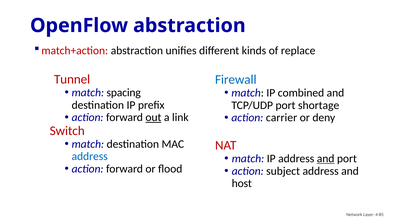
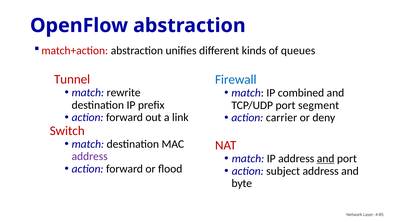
replace: replace -> queues
spacing: spacing -> rewrite
shortage: shortage -> segment
out underline: present -> none
address at (90, 156) colour: blue -> purple
host: host -> byte
